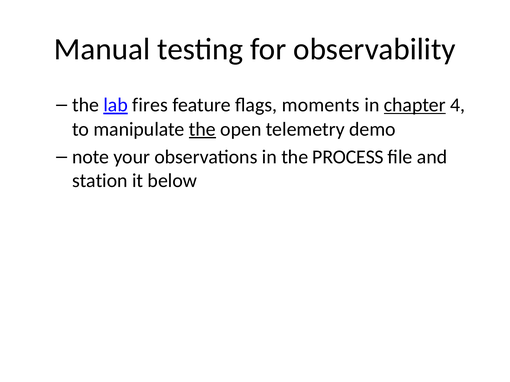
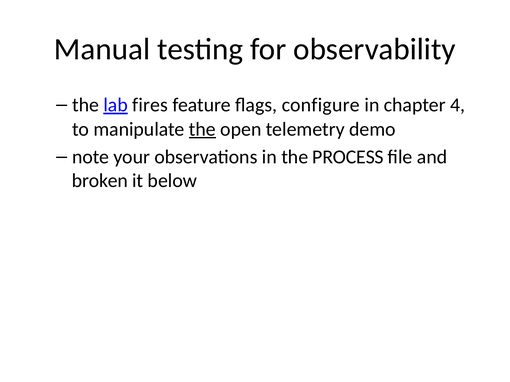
moments: moments -> configure
chapter underline: present -> none
station: station -> broken
